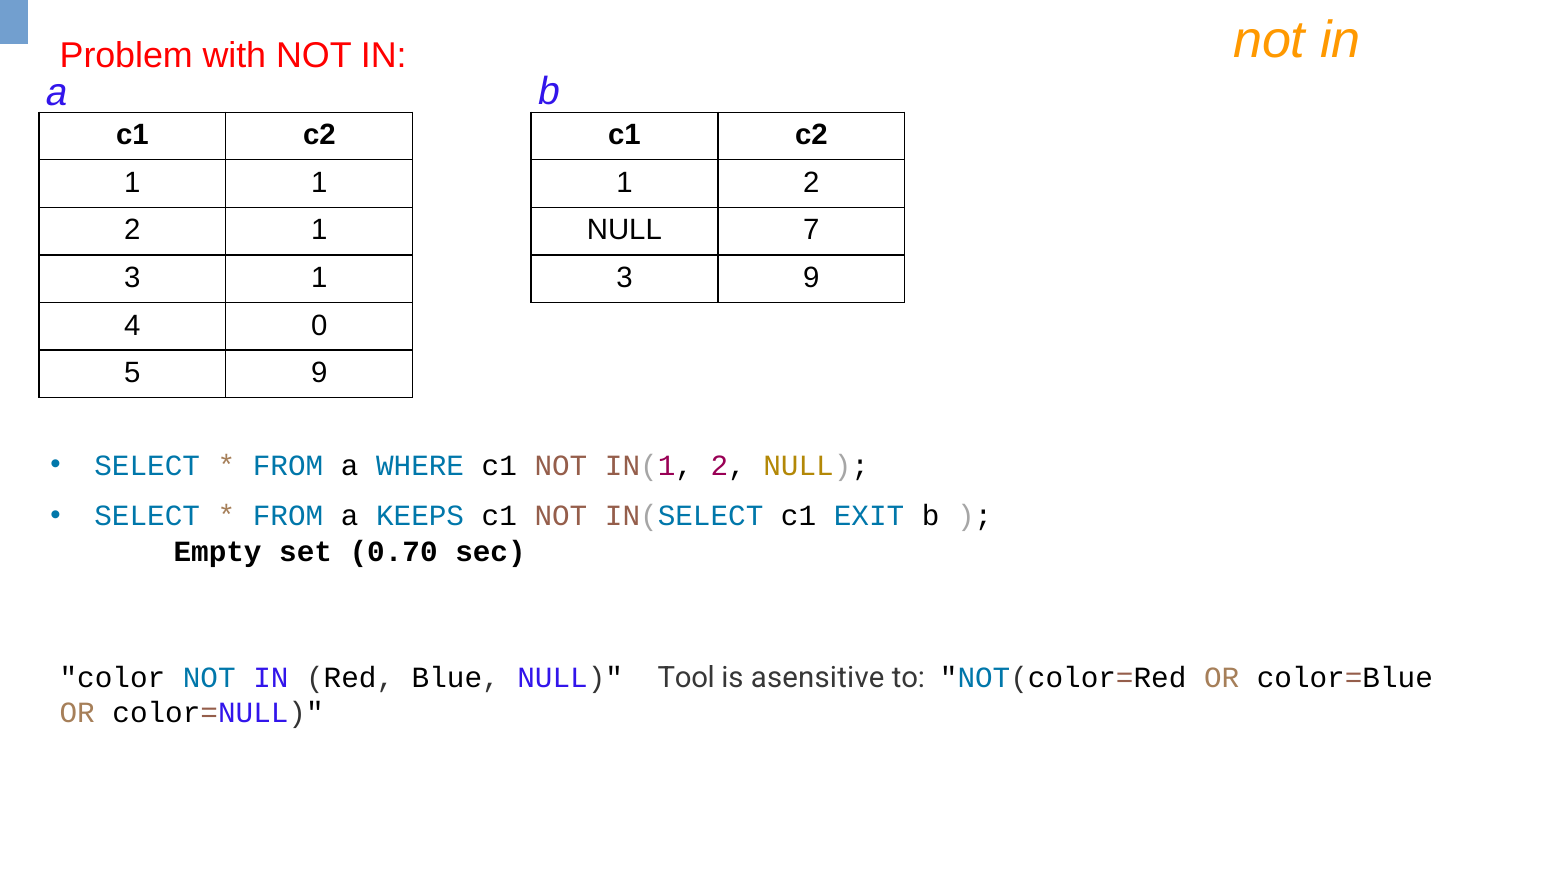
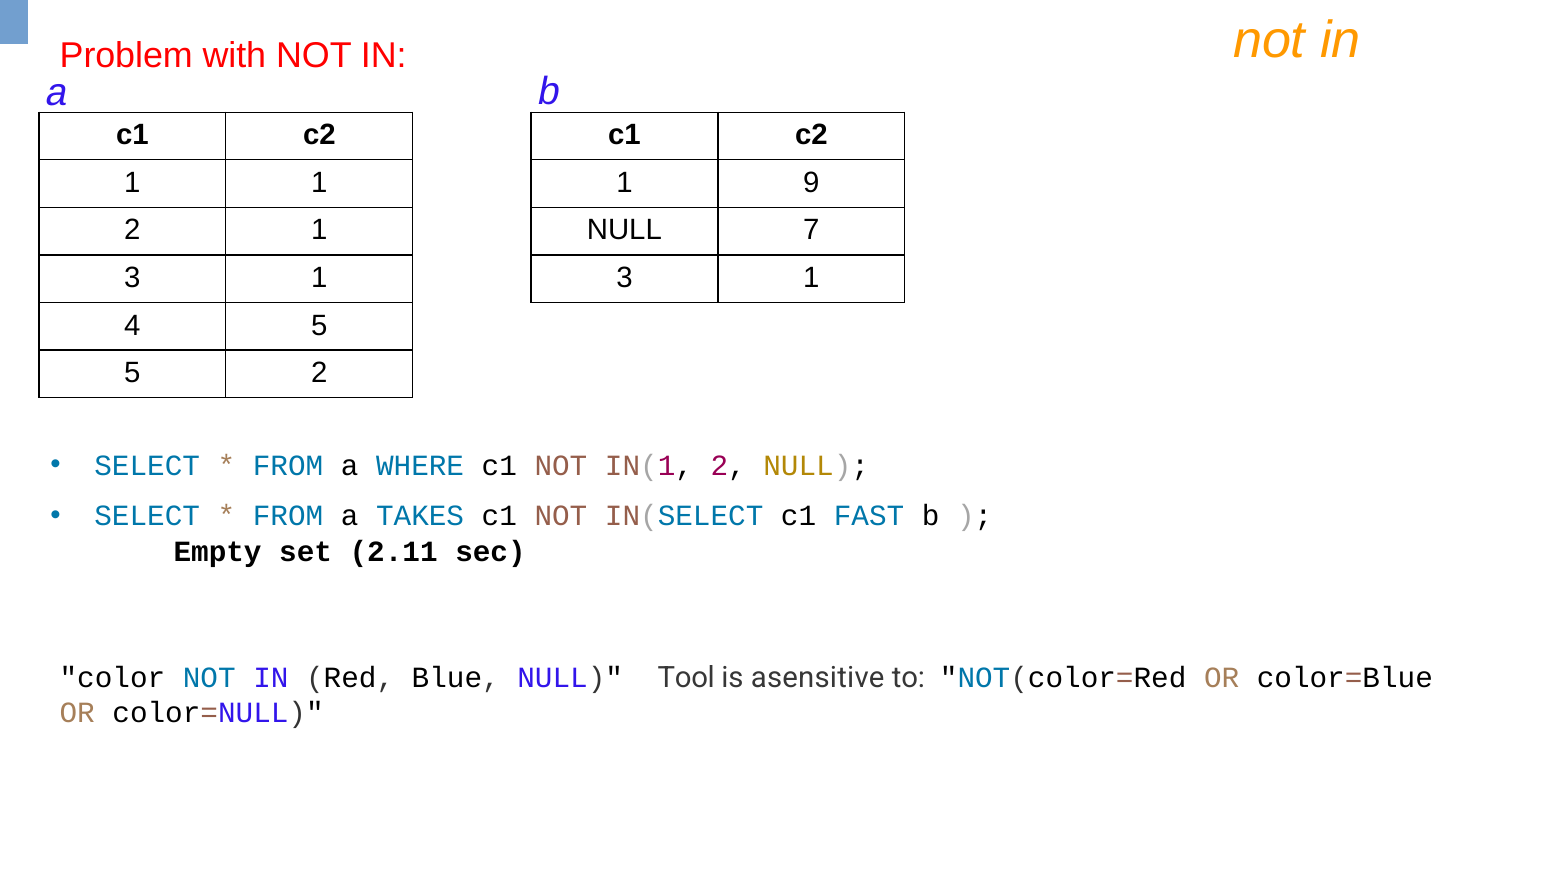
2 at (811, 183): 2 -> 9
9 at (811, 278): 9 -> 1
4 0: 0 -> 5
5 9: 9 -> 2
KEEPS: KEEPS -> TAKES
EXIT: EXIT -> FAST
0.70: 0.70 -> 2.11
